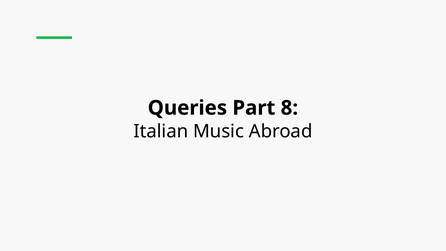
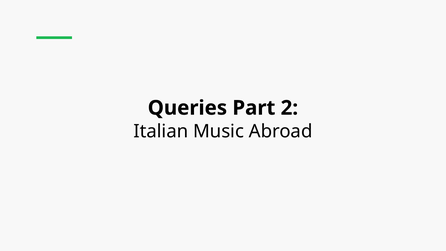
8: 8 -> 2
